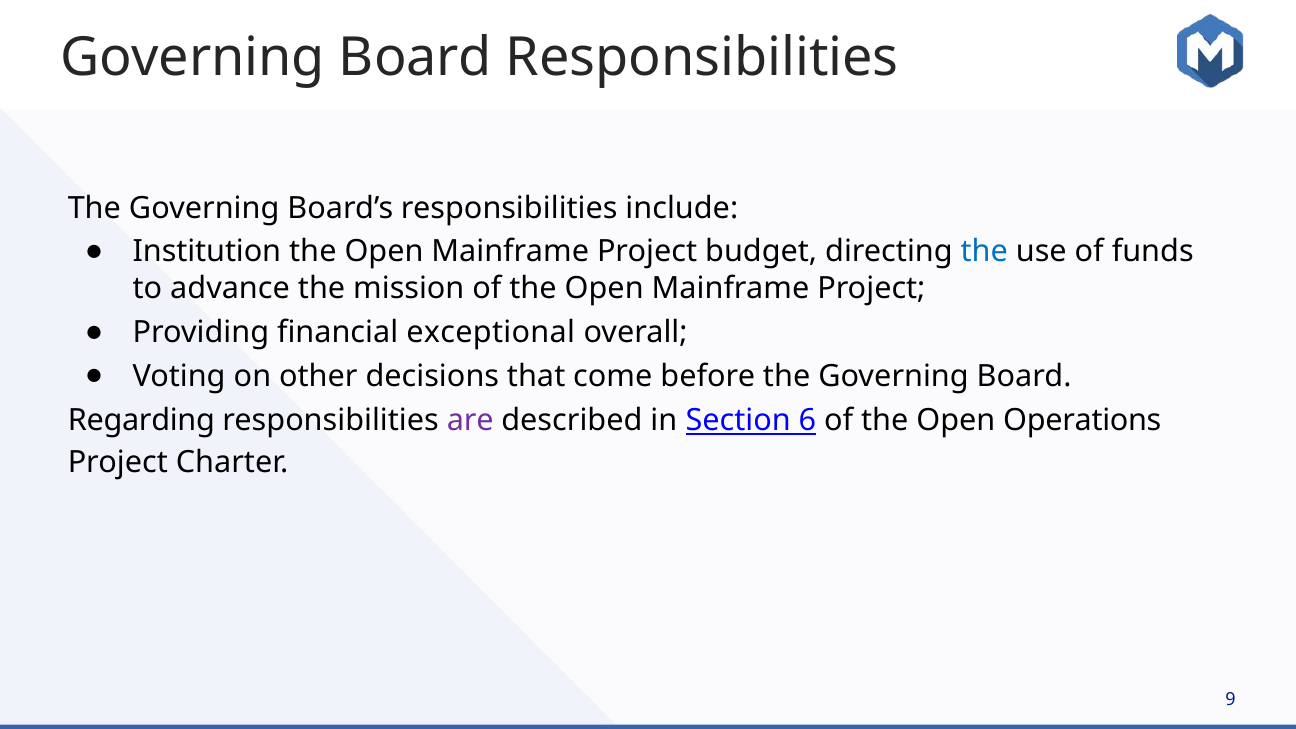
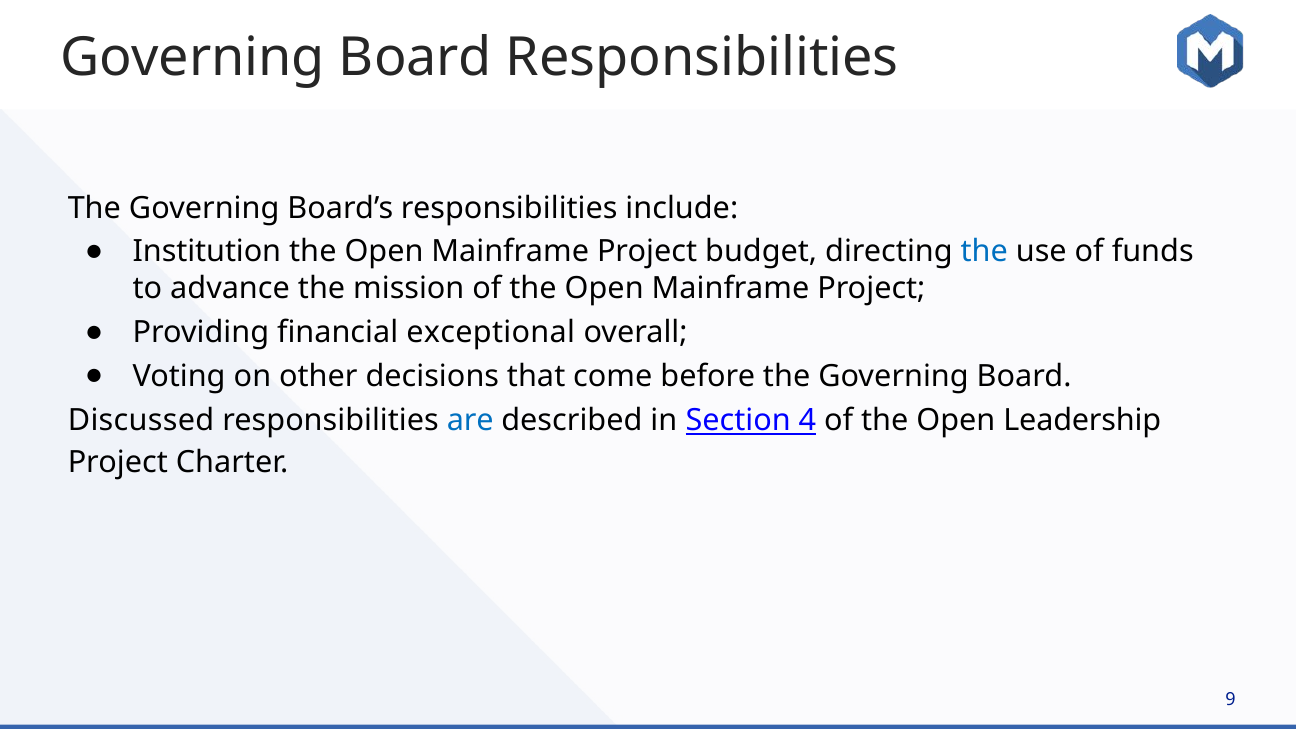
Regarding: Regarding -> Discussed
are colour: purple -> blue
6: 6 -> 4
Operations: Operations -> Leadership
